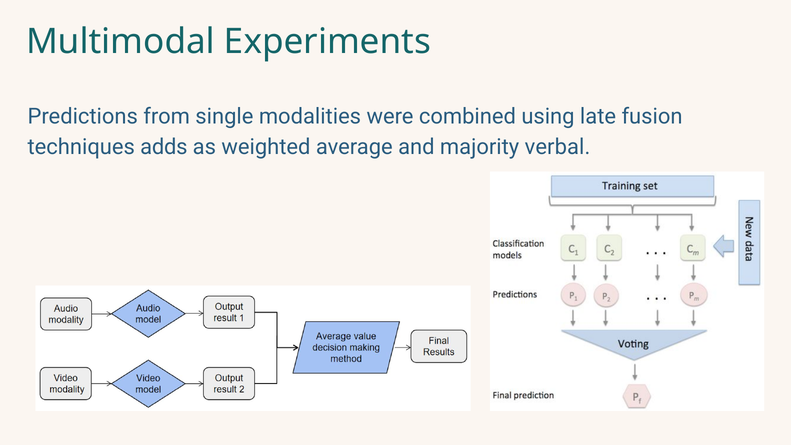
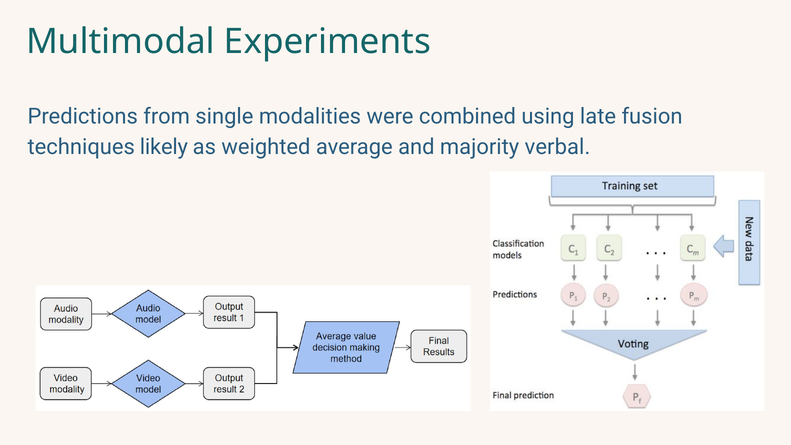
adds: adds -> likely
